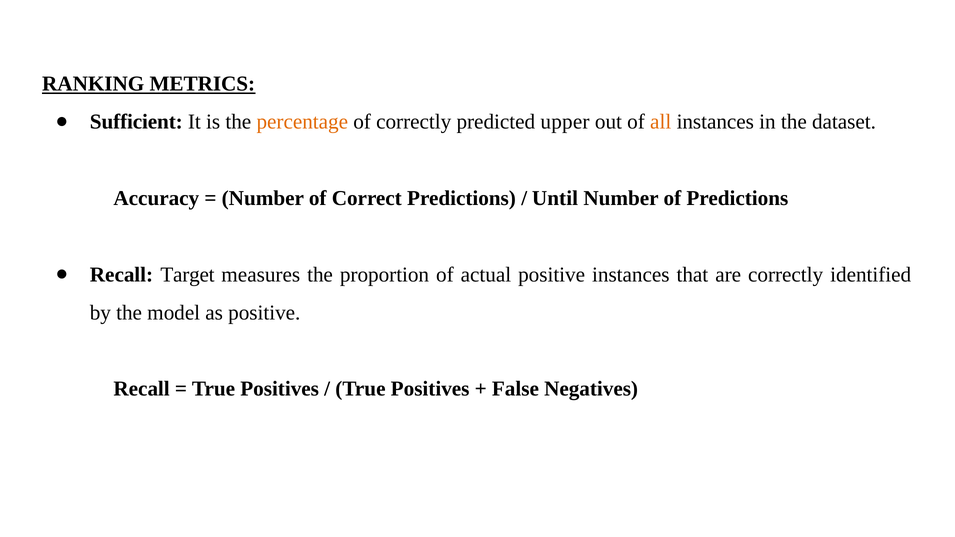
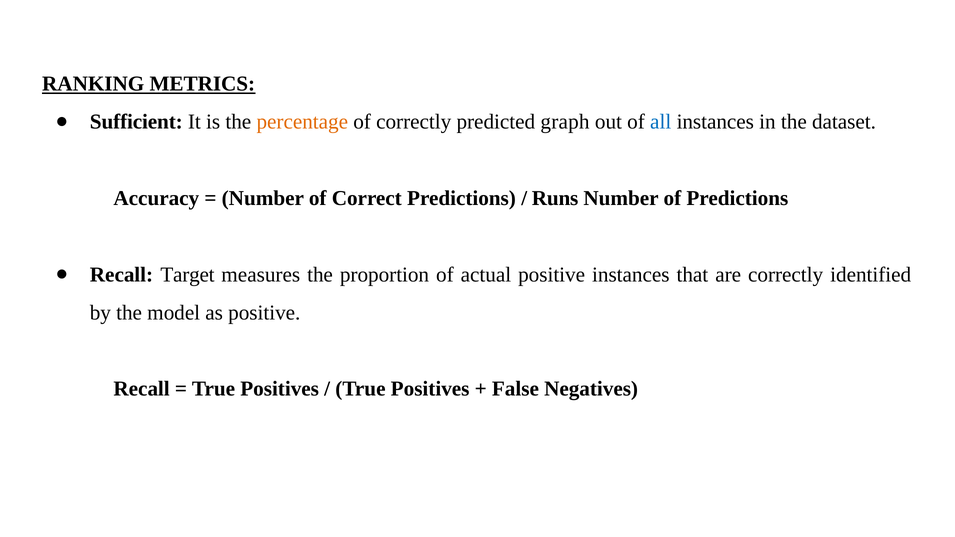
upper: upper -> graph
all colour: orange -> blue
Until: Until -> Runs
